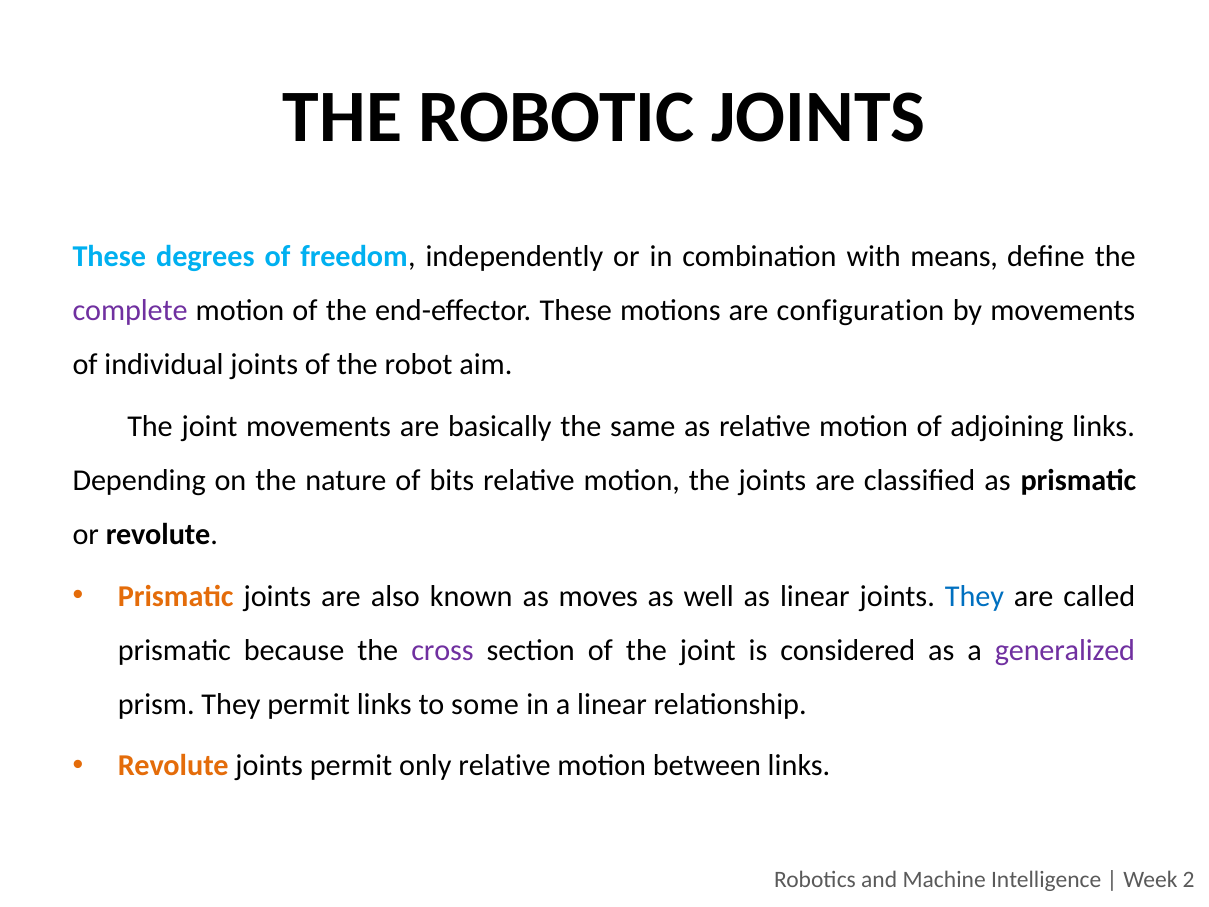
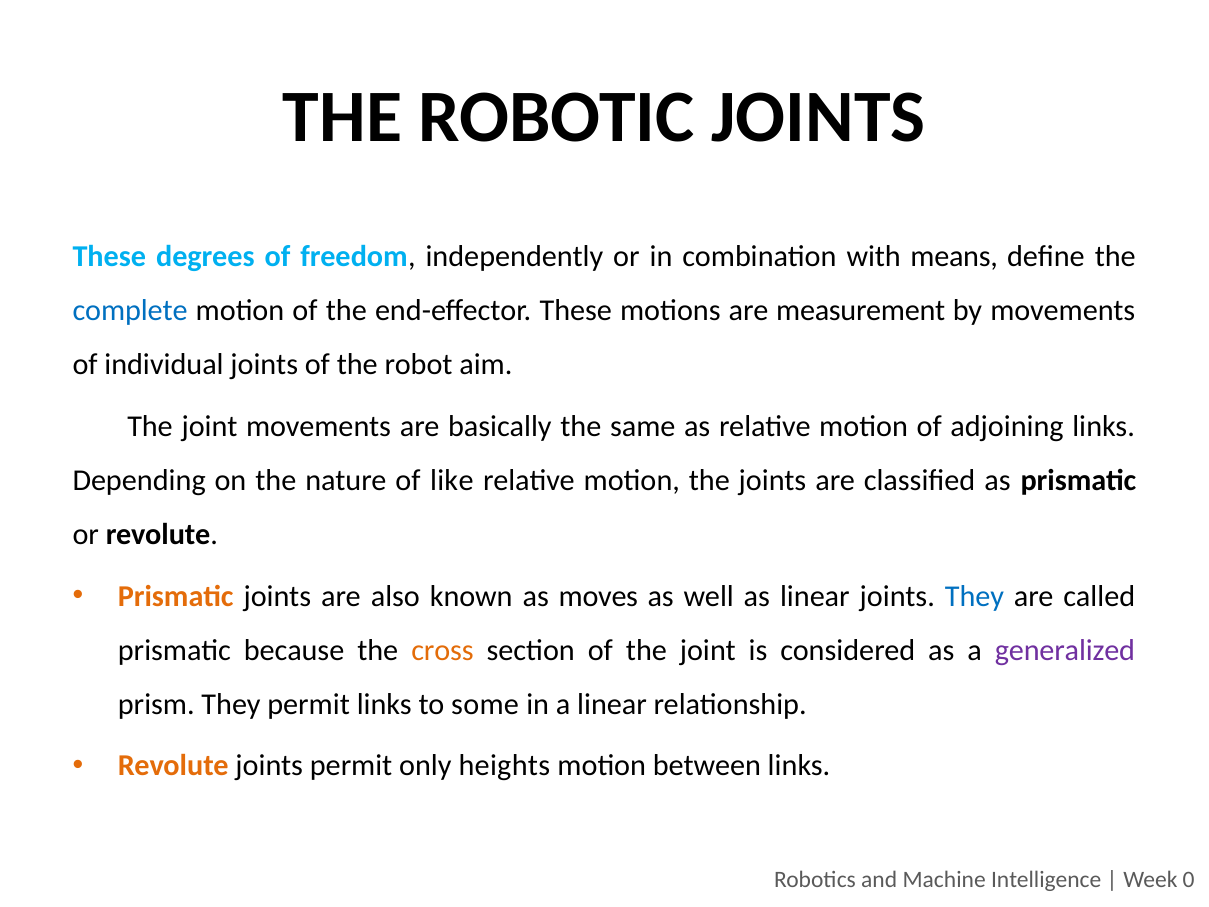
complete colour: purple -> blue
configuration: configuration -> measurement
bits: bits -> like
cross colour: purple -> orange
only relative: relative -> heights
2: 2 -> 0
